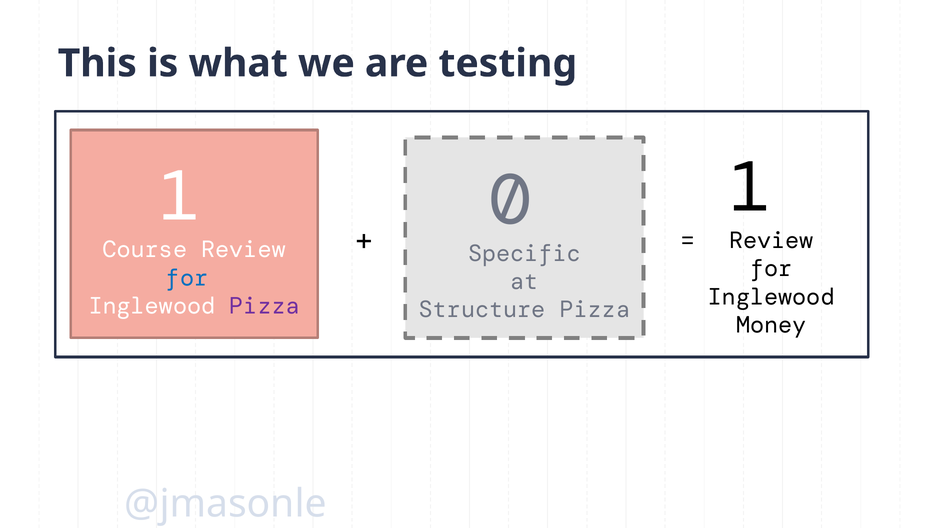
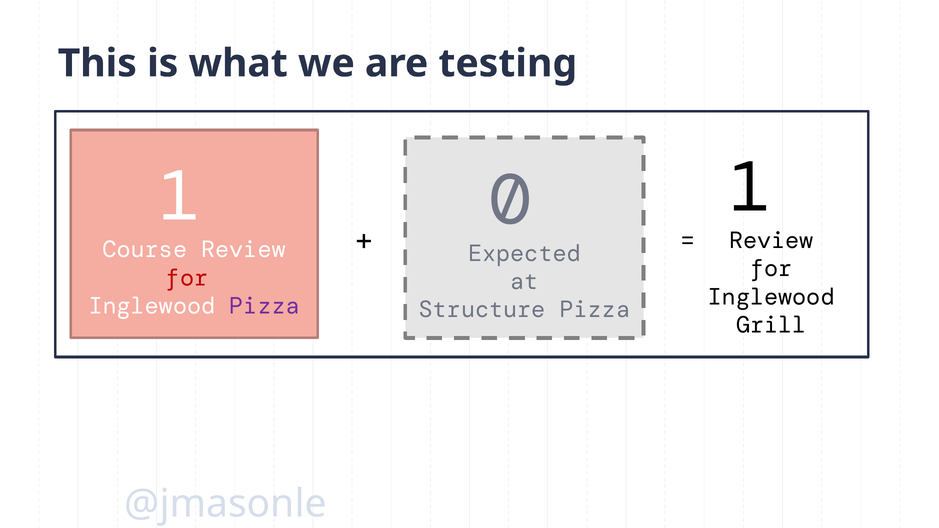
Specific: Specific -> Expected
for at (187, 278) colour: blue -> red
Money: Money -> Grill
